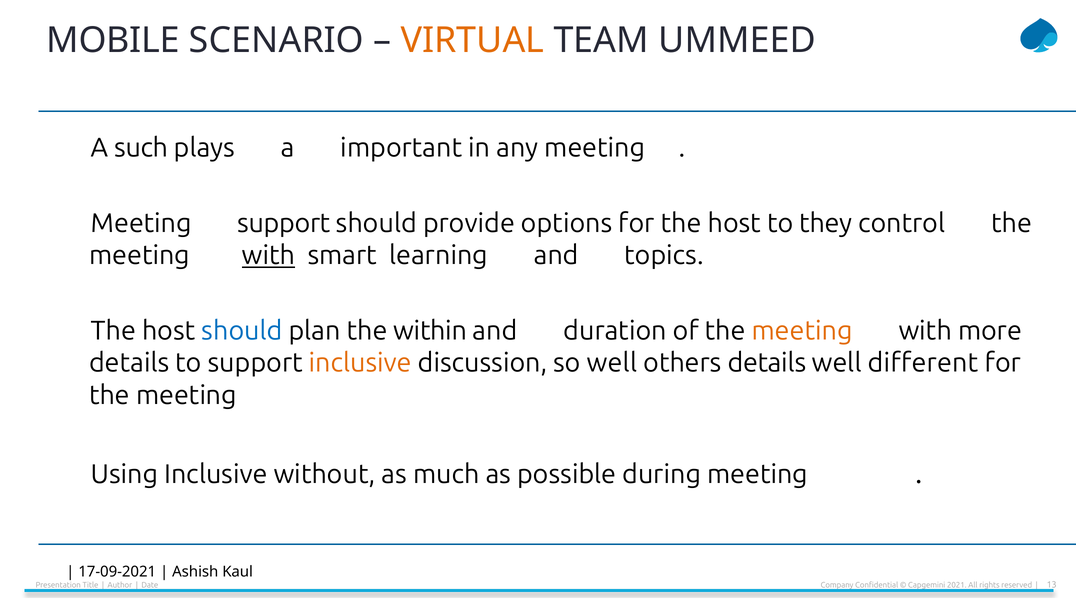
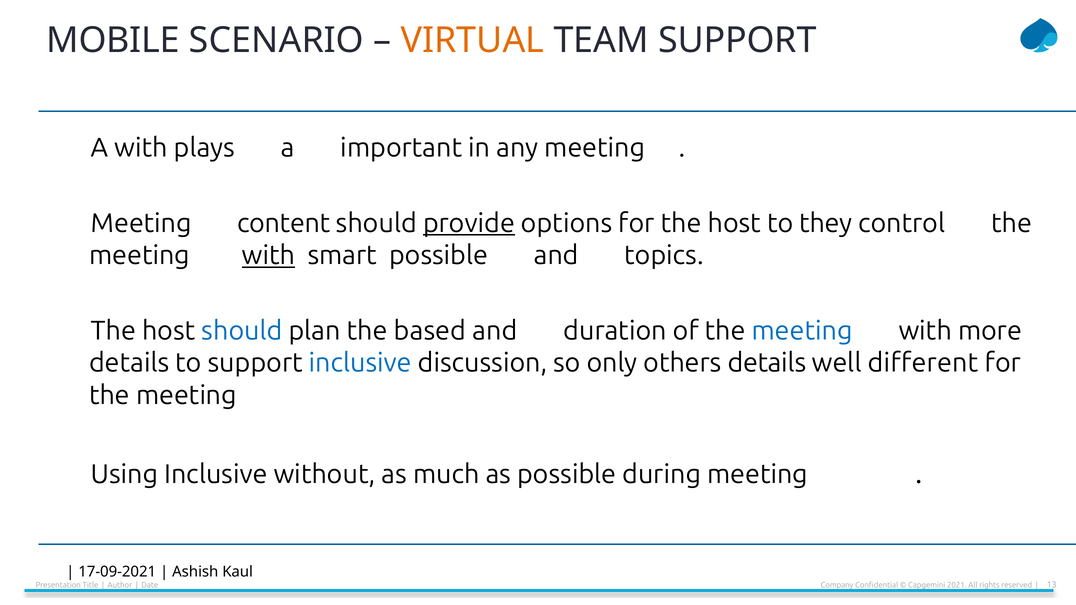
TEAM UMMEED: UMMEED -> SUPPORT
such at (141, 148): such -> with
support at (284, 223): support -> content
provide underline: none -> present
smart learning: learning -> possible
within: within -> based
meeting at (802, 331) colour: orange -> blue
inclusive at (360, 363) colour: orange -> blue
so well: well -> only
